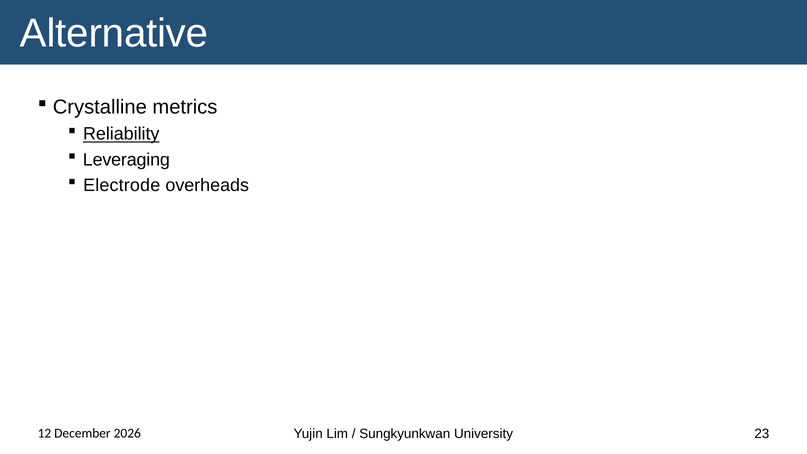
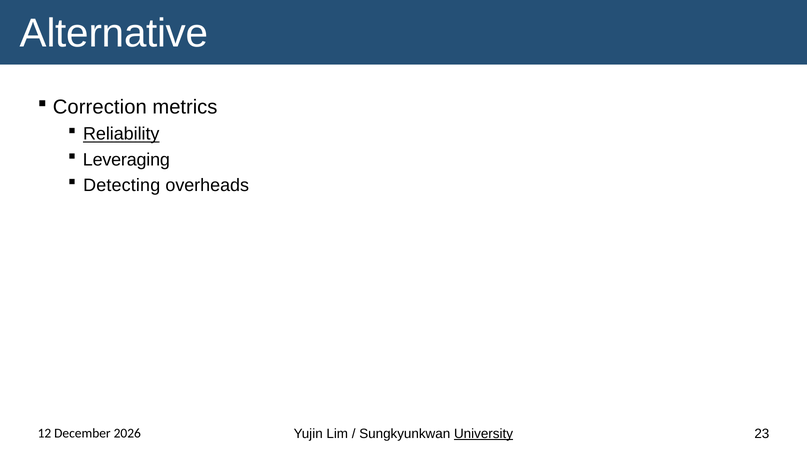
Crystalline: Crystalline -> Correction
Electrode: Electrode -> Detecting
University underline: none -> present
